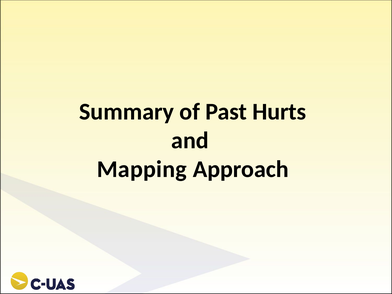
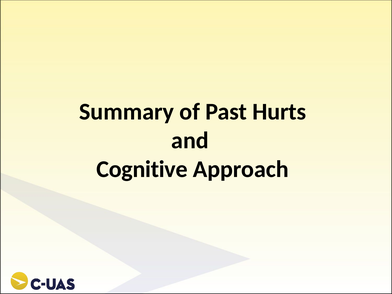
Mapping: Mapping -> Cognitive
